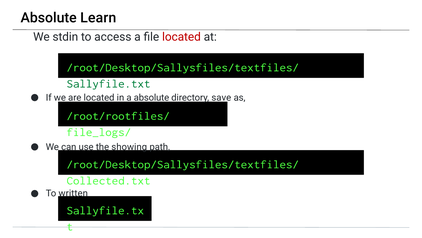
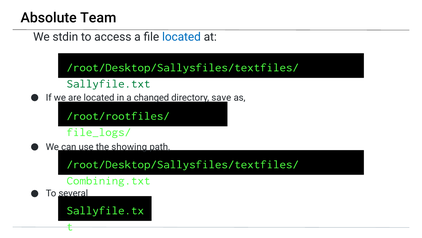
Learn: Learn -> Team
located at (181, 37) colour: red -> blue
a absolute: absolute -> changed
Collected.txt: Collected.txt -> Combining.txt
written: written -> several
